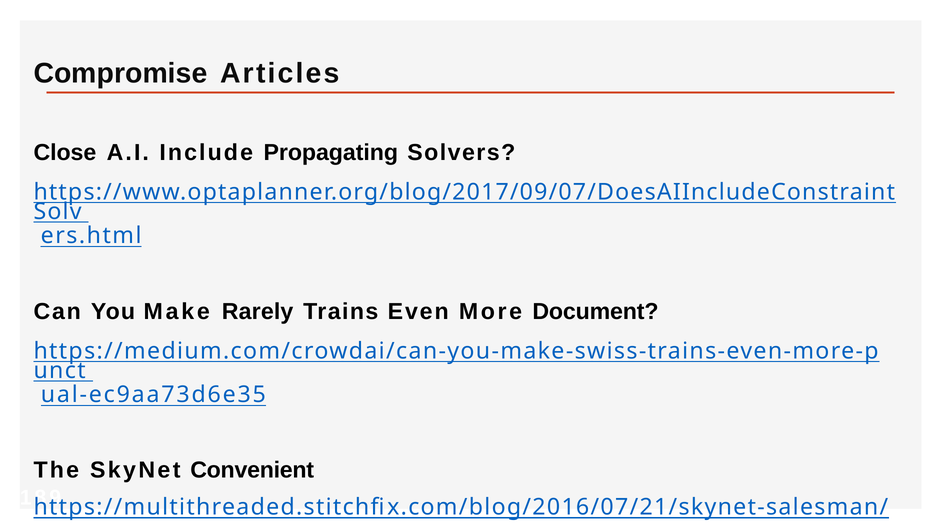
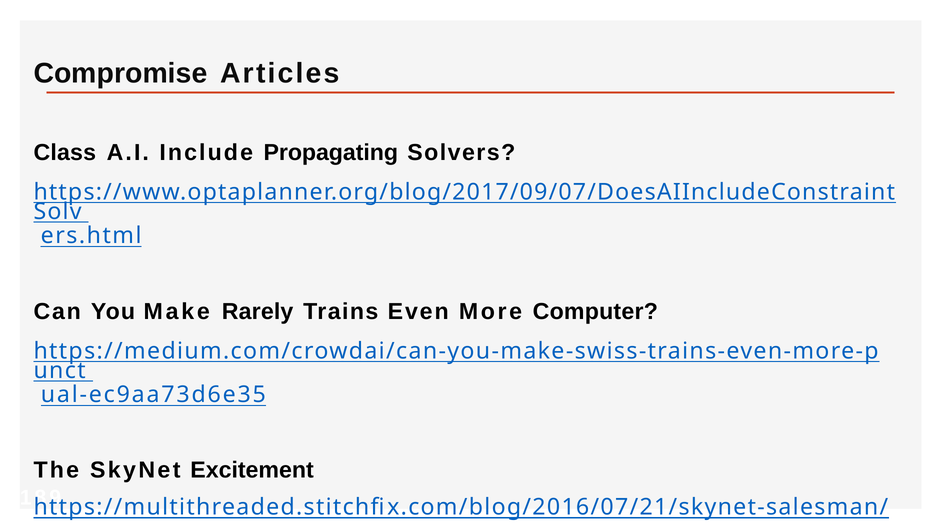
Close: Close -> Class
Document: Document -> Computer
Convenient: Convenient -> Excitement
